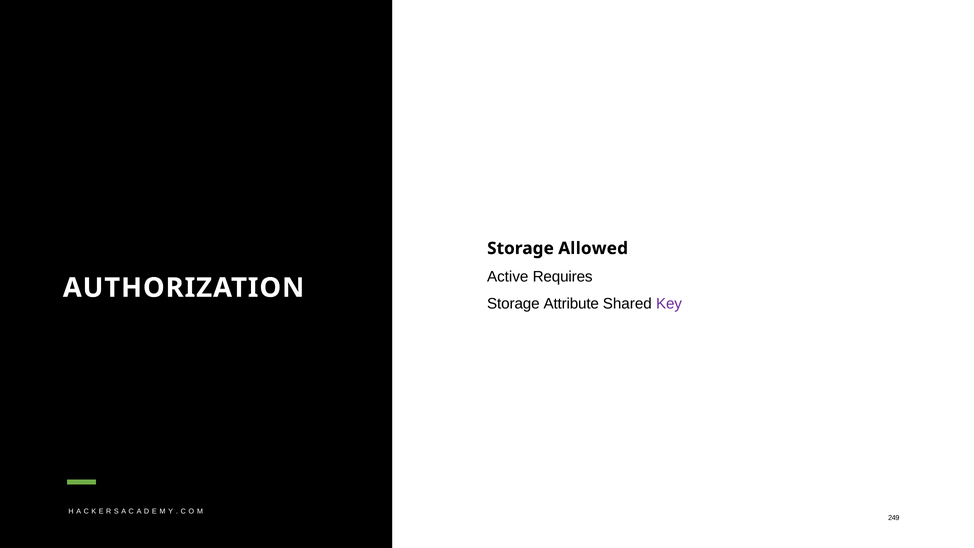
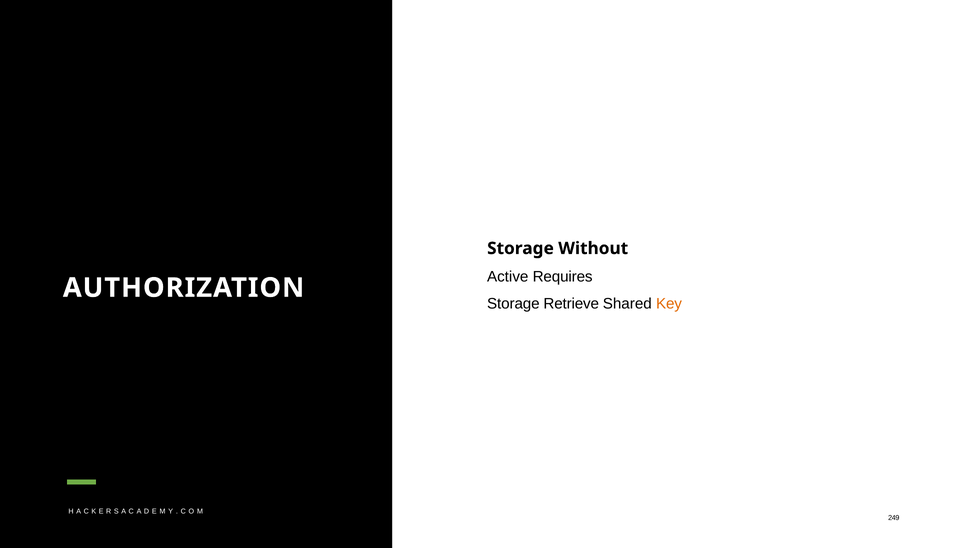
Allowed: Allowed -> Without
Attribute: Attribute -> Retrieve
Key colour: purple -> orange
